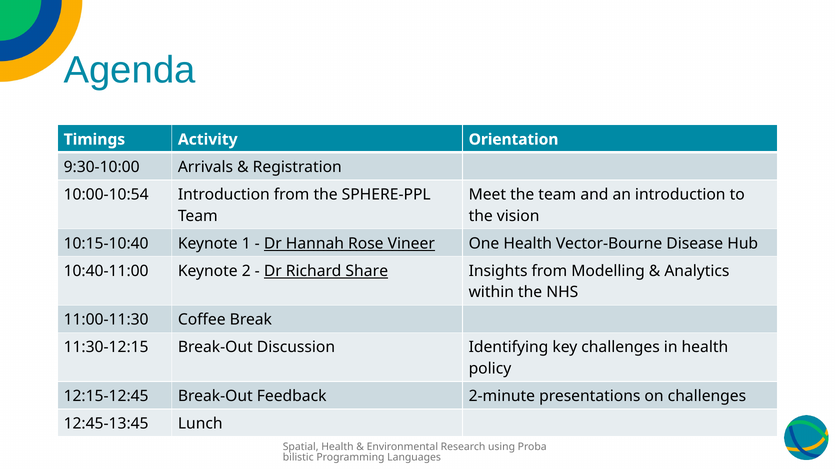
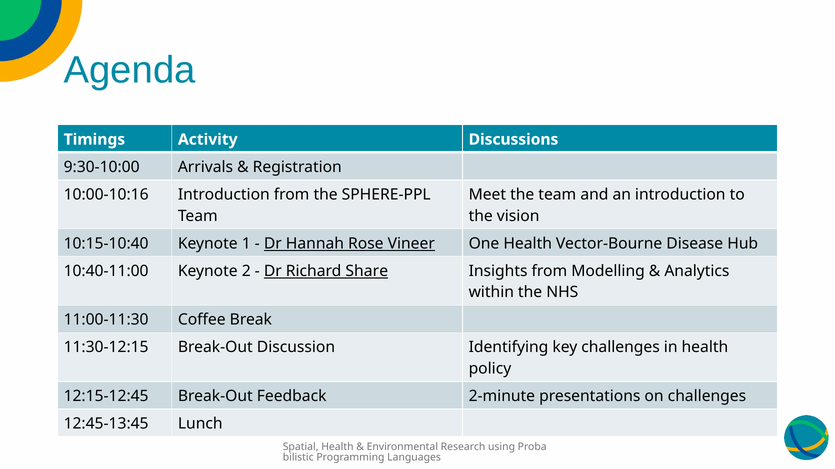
Orientation: Orientation -> Discussions
10:00-10:54: 10:00-10:54 -> 10:00-10:16
